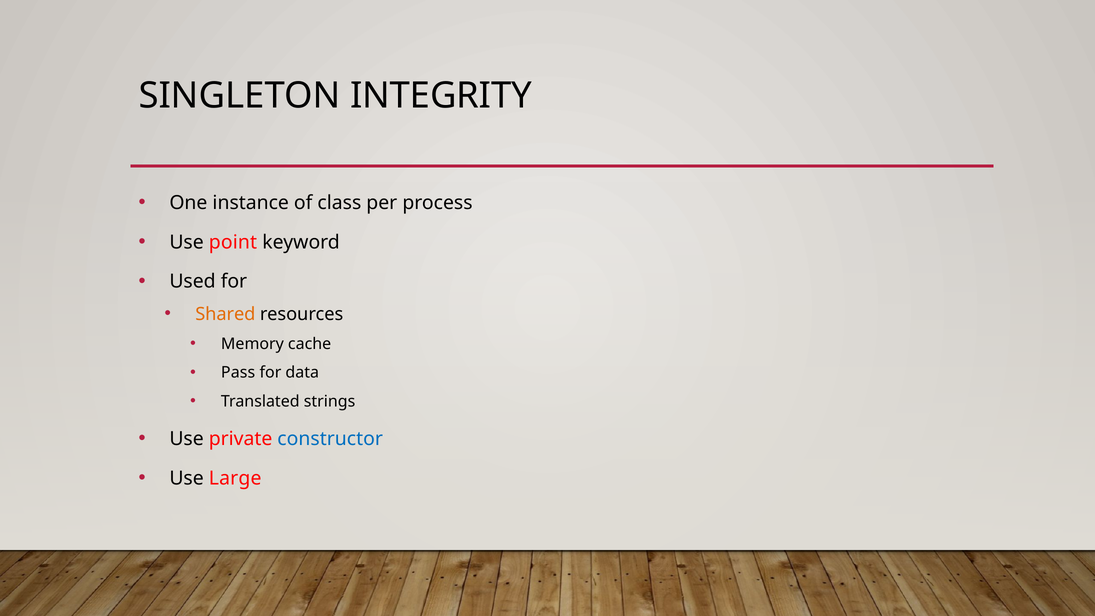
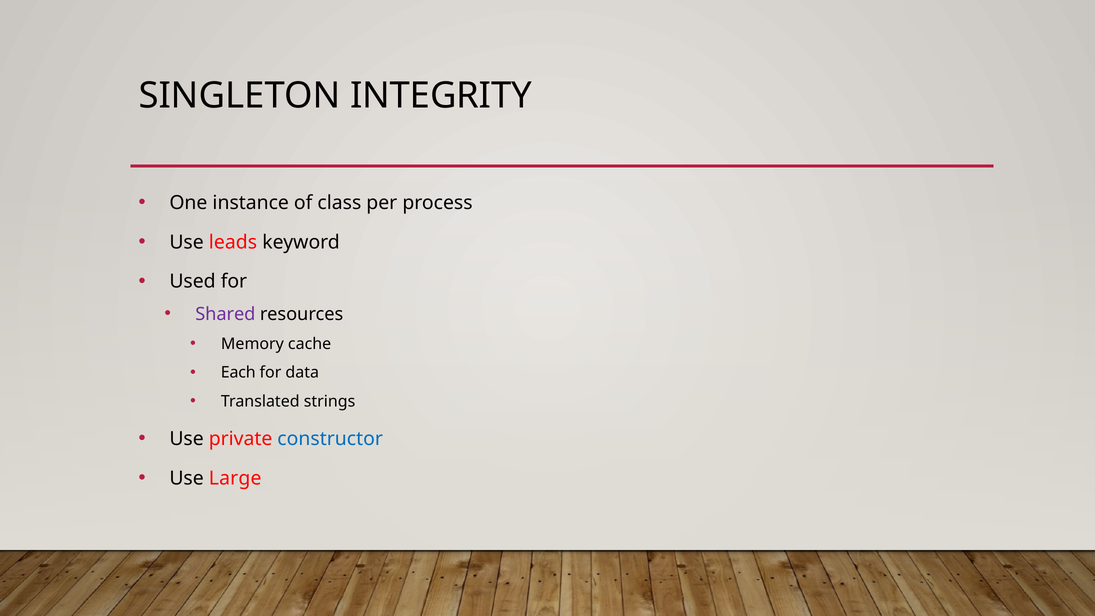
point: point -> leads
Shared colour: orange -> purple
Pass: Pass -> Each
